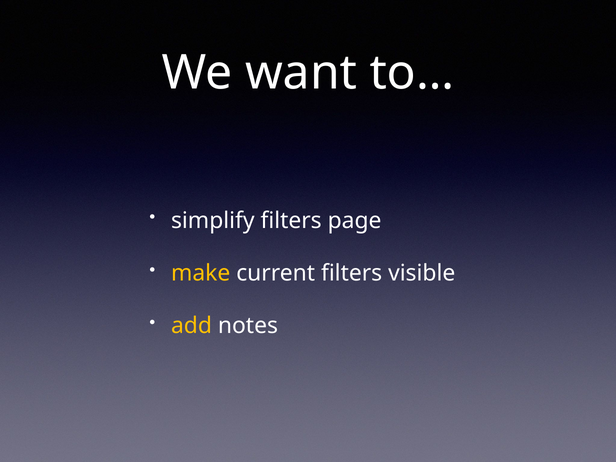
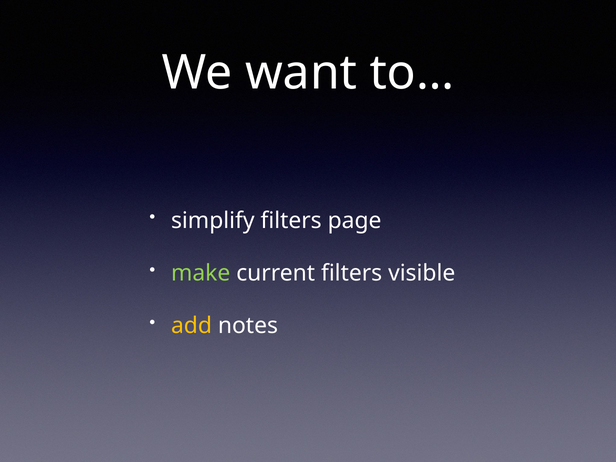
make colour: yellow -> light green
